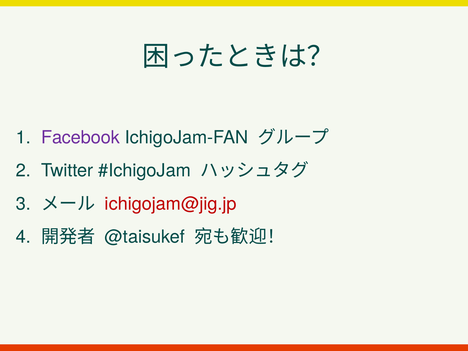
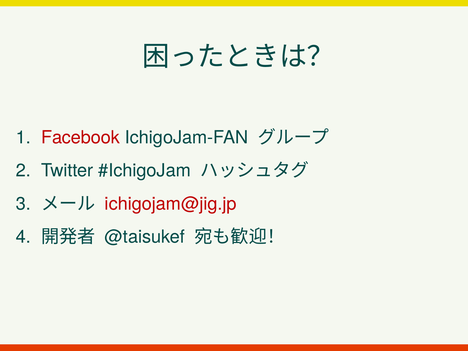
Facebook colour: purple -> red
